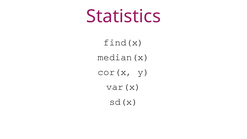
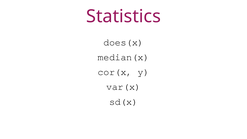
find(x: find(x -> does(x
